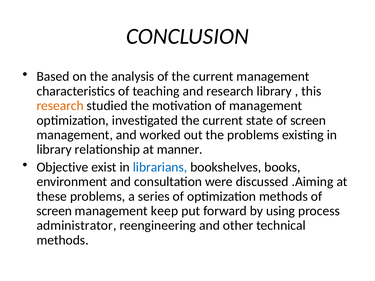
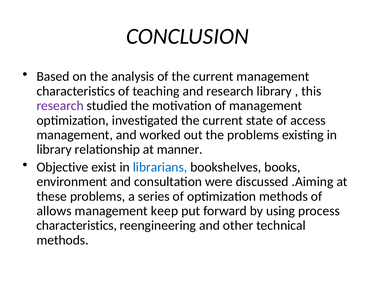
research at (60, 106) colour: orange -> purple
state of screen: screen -> access
screen at (54, 211): screen -> allows
administrator at (76, 226): administrator -> characteristics
